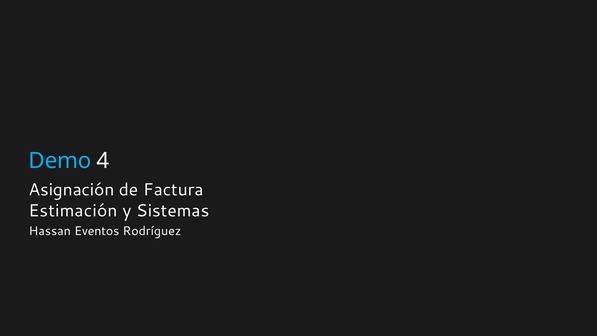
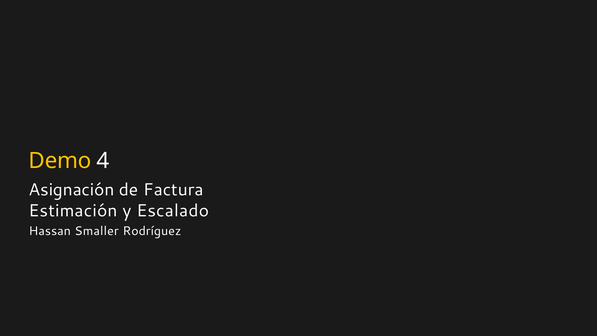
Demo colour: light blue -> yellow
Sistemas: Sistemas -> Escalado
Eventos: Eventos -> Smaller
